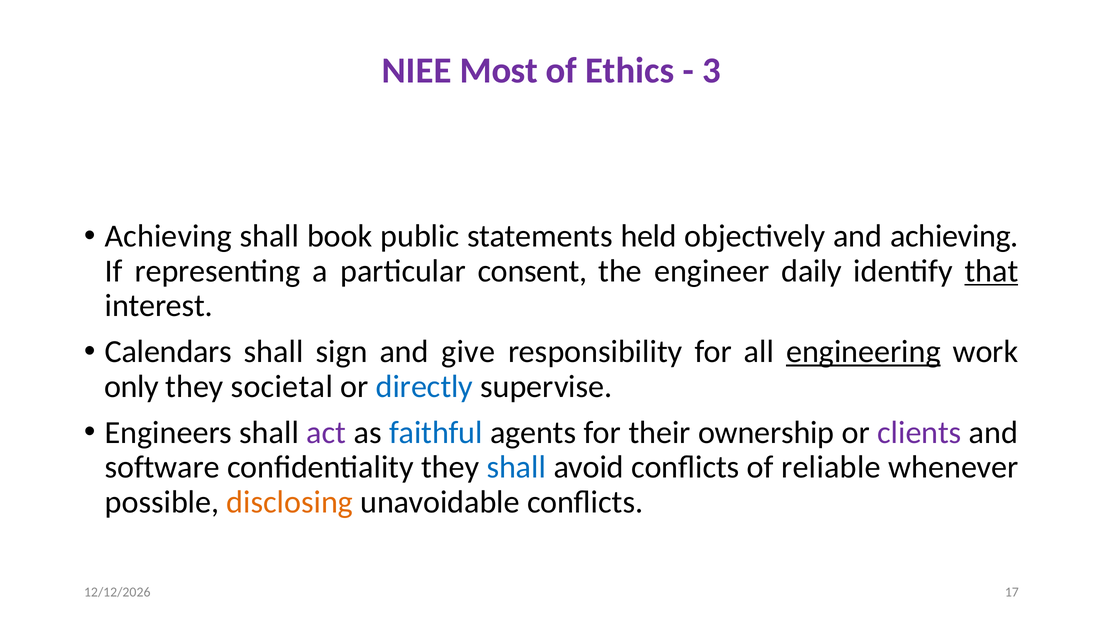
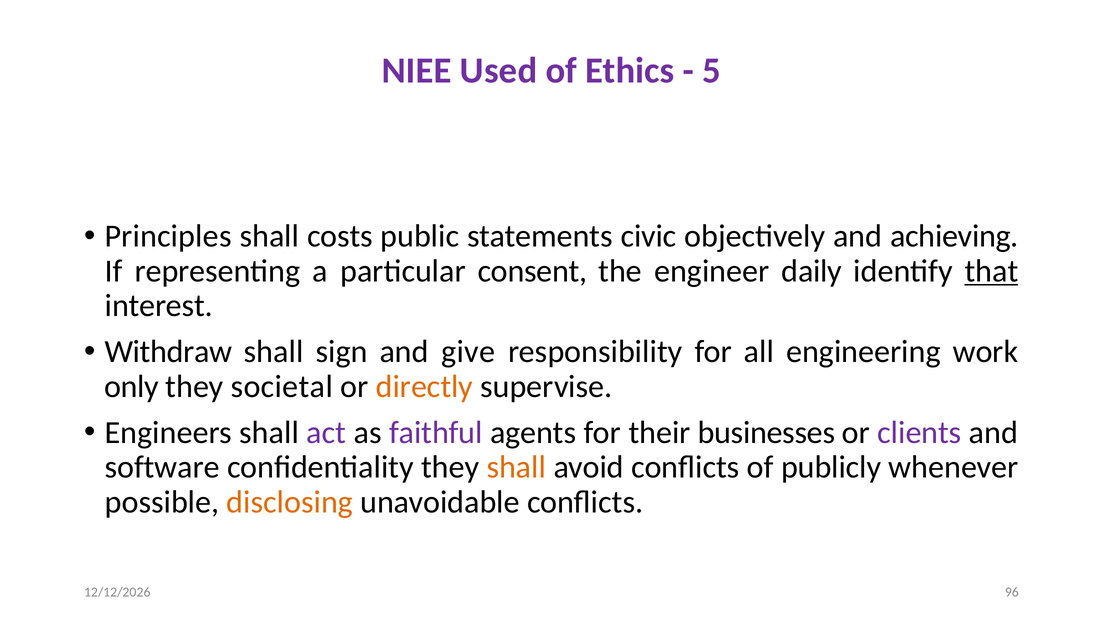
Most: Most -> Used
3: 3 -> 5
Achieving at (168, 236): Achieving -> Principles
book: book -> costs
held: held -> civic
Calendars: Calendars -> Withdraw
engineering underline: present -> none
directly colour: blue -> orange
faithful colour: blue -> purple
ownership: ownership -> businesses
shall at (516, 468) colour: blue -> orange
reliable: reliable -> publicly
17: 17 -> 96
